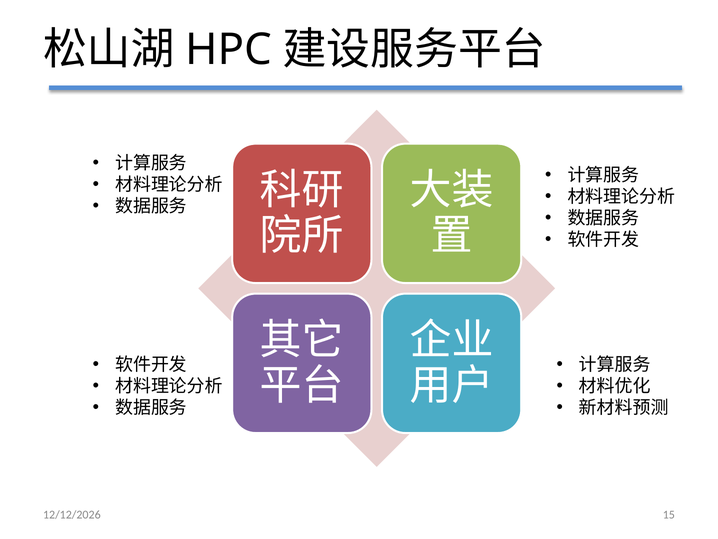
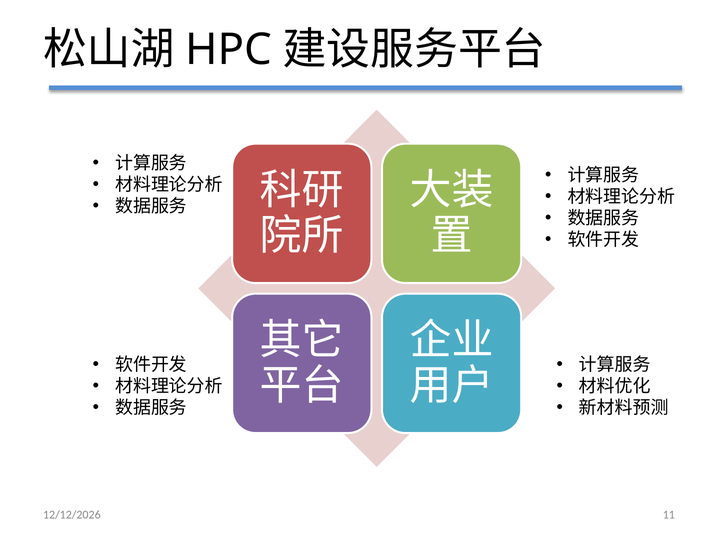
15: 15 -> 11
